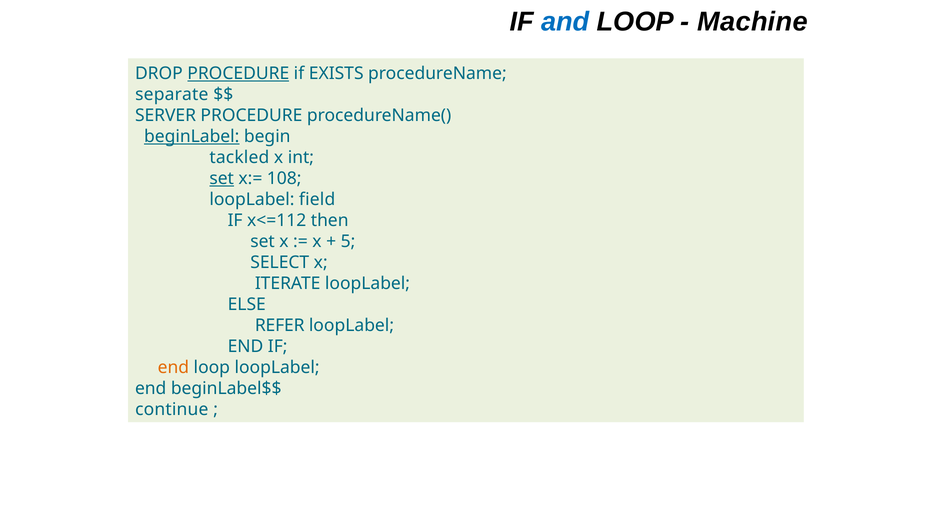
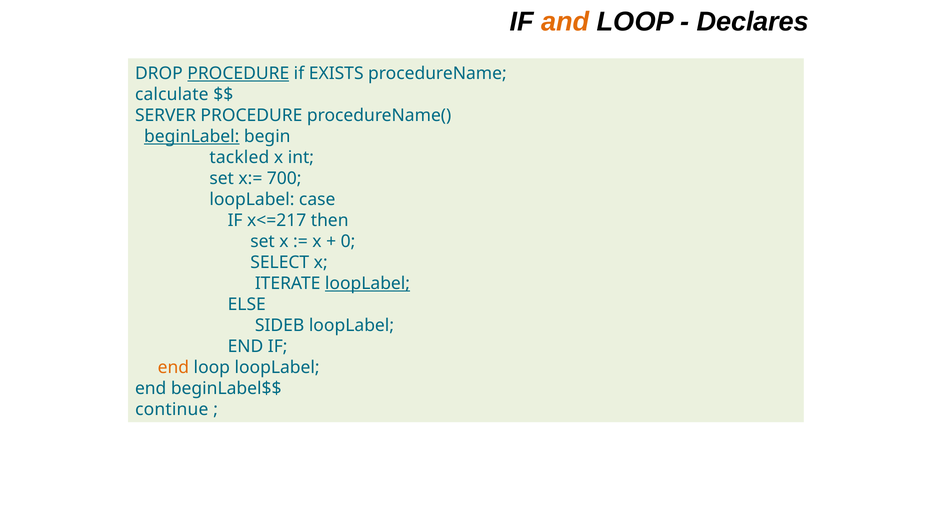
and colour: blue -> orange
Machine: Machine -> Declares
separate: separate -> calculate
set at (222, 178) underline: present -> none
108: 108 -> 700
field: field -> case
x<=112: x<=112 -> x<=217
5: 5 -> 0
loopLabel at (368, 283) underline: none -> present
REFER: REFER -> SIDEB
